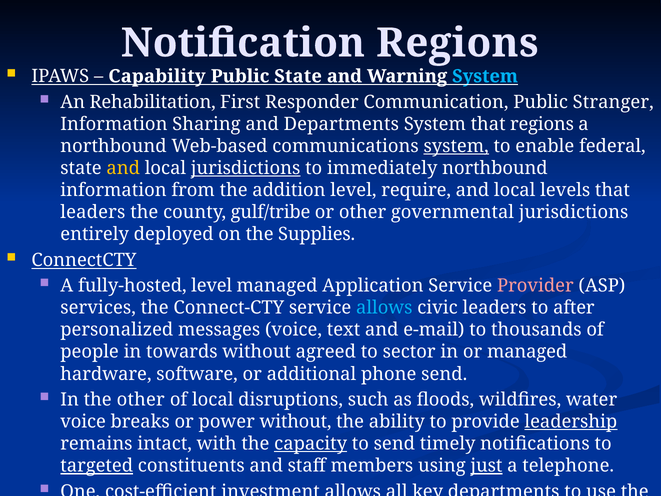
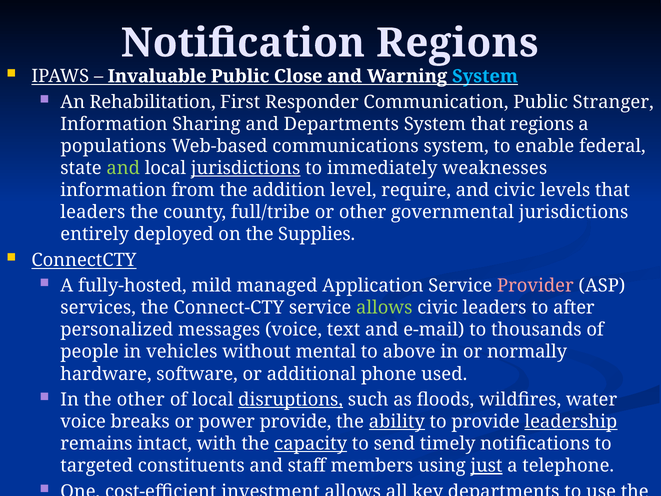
Capability: Capability -> Invaluable
Public State: State -> Close
northbound at (113, 146): northbound -> populations
system at (456, 146) underline: present -> none
and at (123, 168) colour: yellow -> light green
immediately northbound: northbound -> weaknesses
local at (515, 190): local -> civic
gulf/tribe: gulf/tribe -> full/tribe
fully-hosted level: level -> mild
allows at (384, 308) colour: light blue -> light green
towards: towards -> vehicles
agreed: agreed -> mental
sector: sector -> above
or managed: managed -> normally
phone send: send -> used
disruptions underline: none -> present
power without: without -> provide
ability underline: none -> present
targeted underline: present -> none
